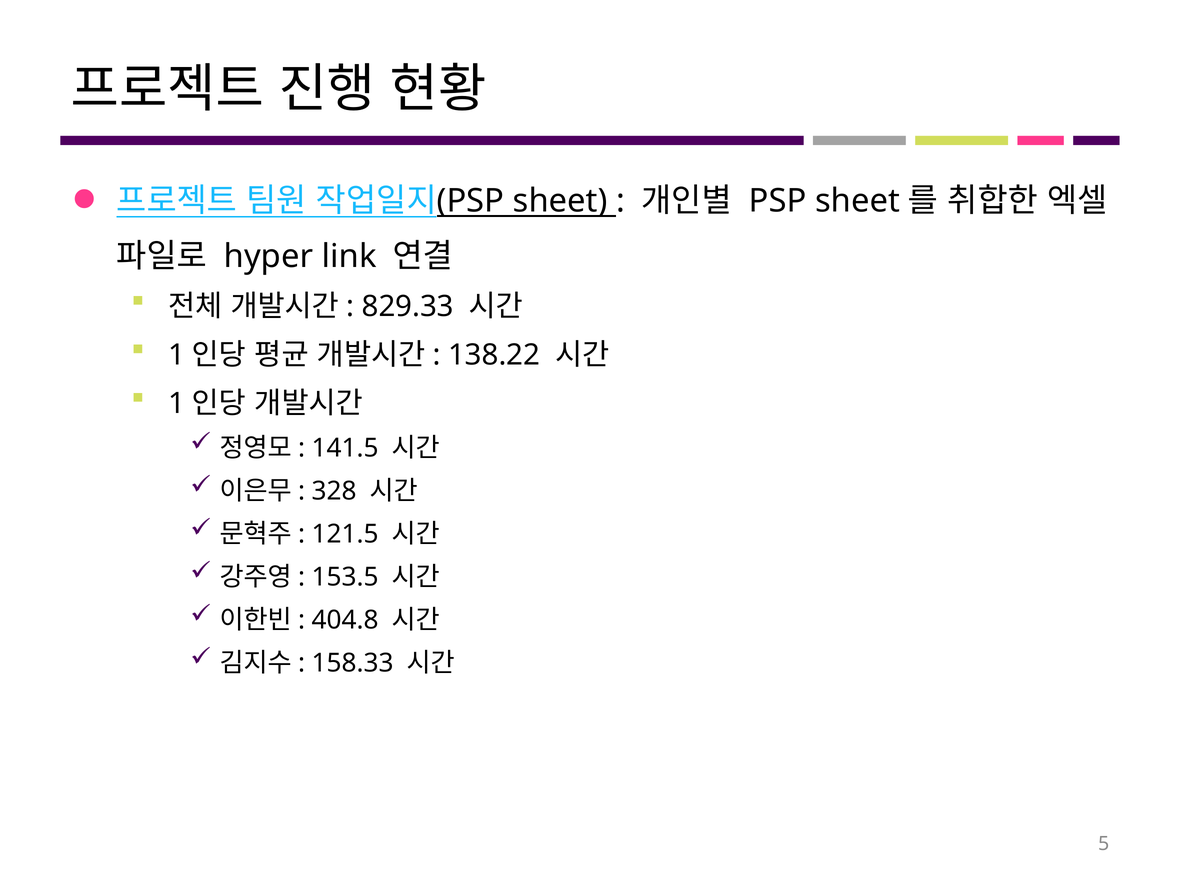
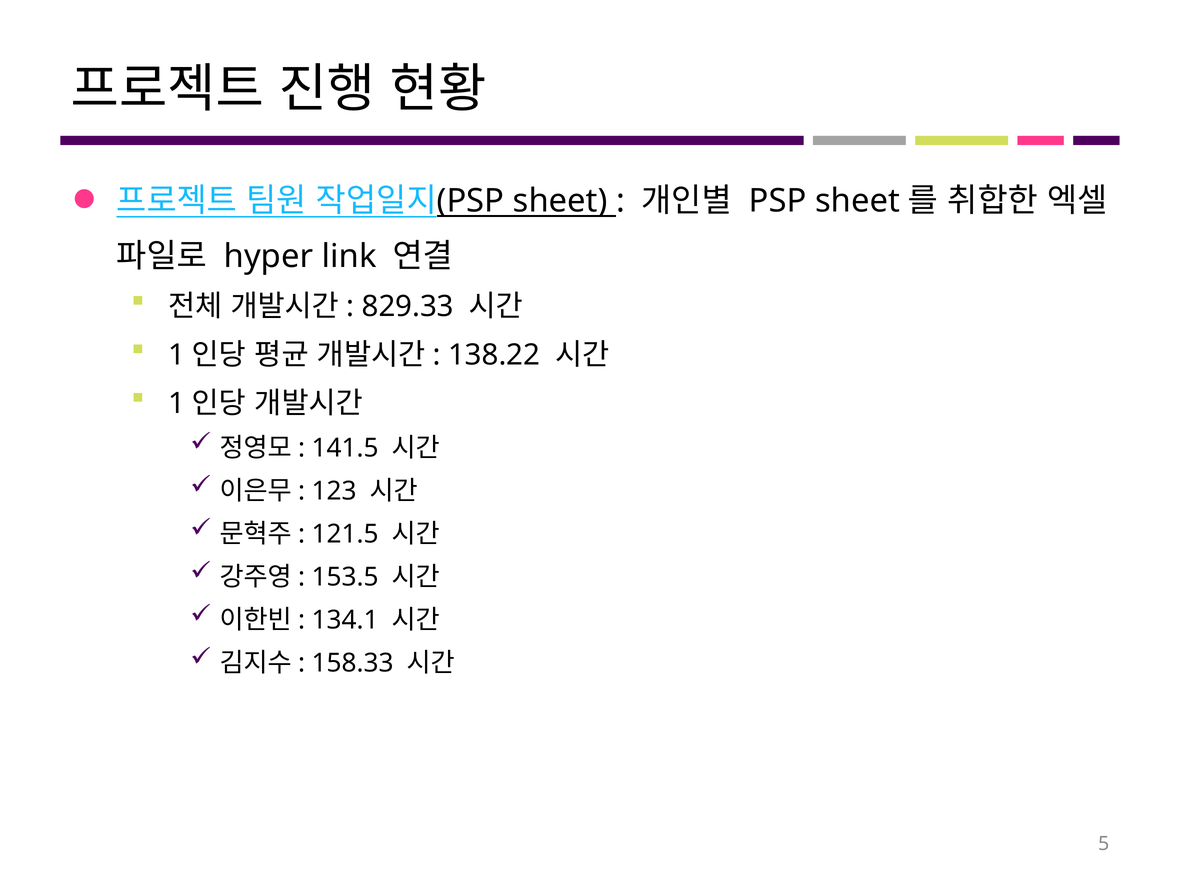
328: 328 -> 123
404.8: 404.8 -> 134.1
